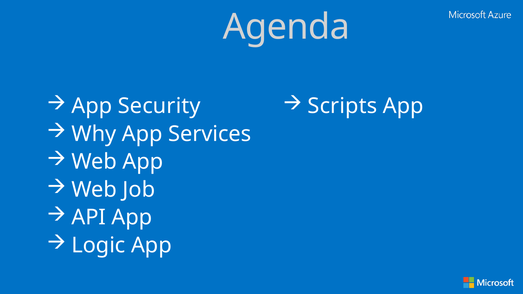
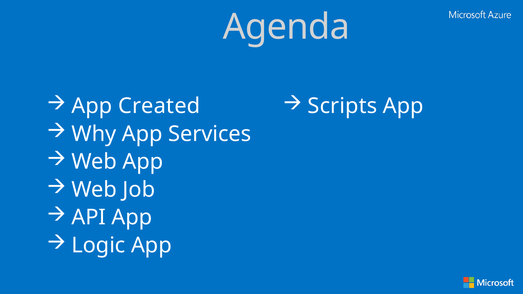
Security: Security -> Created
